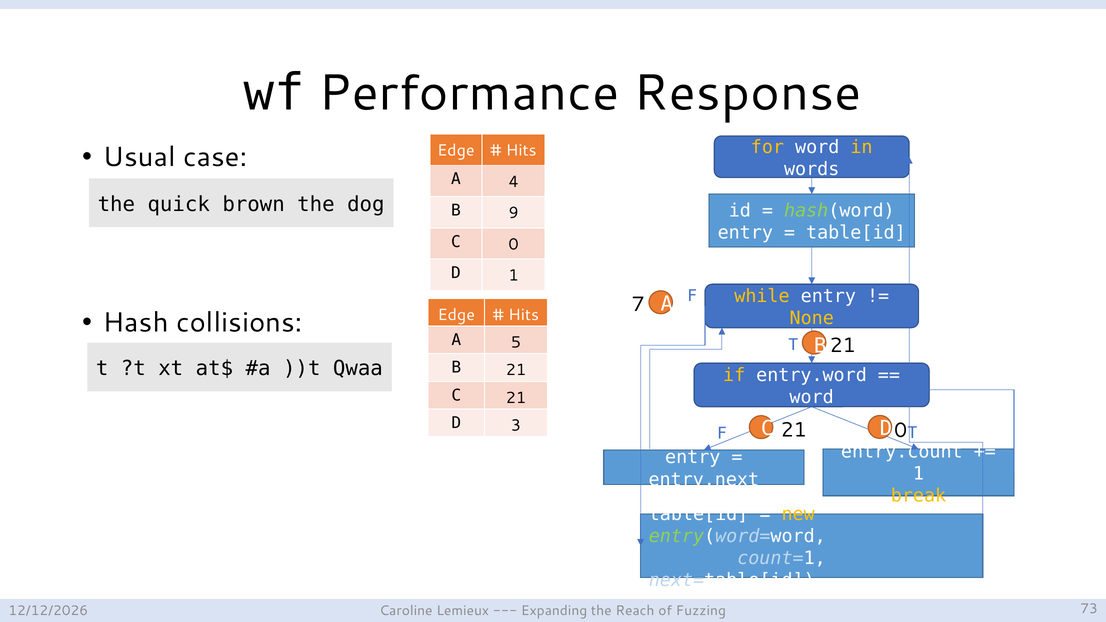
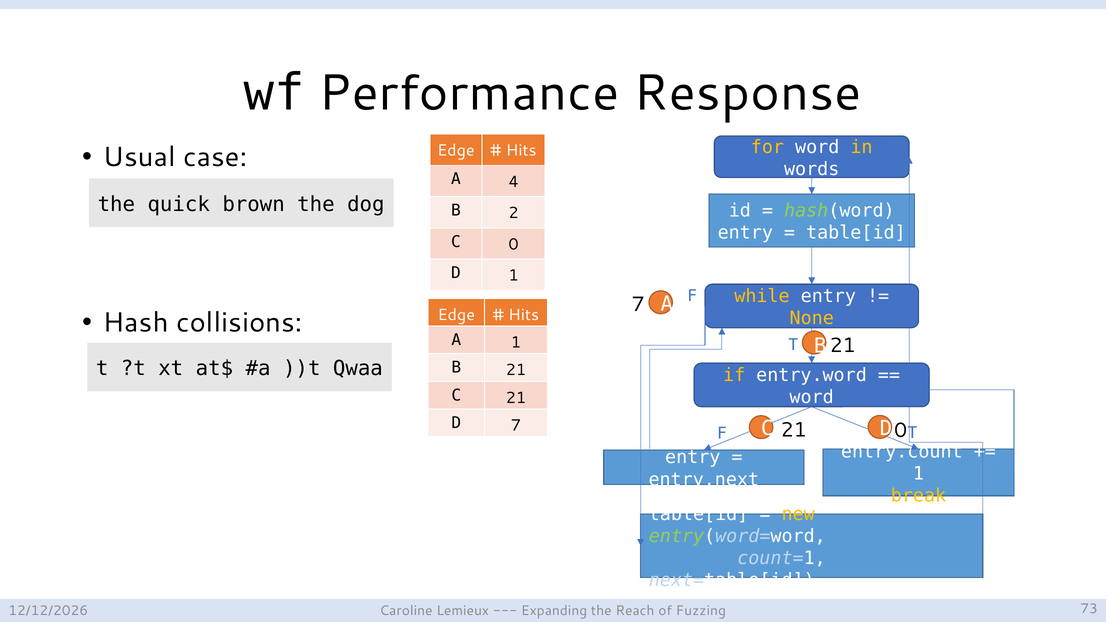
9: 9 -> 2
A 5: 5 -> 1
D 3: 3 -> 7
